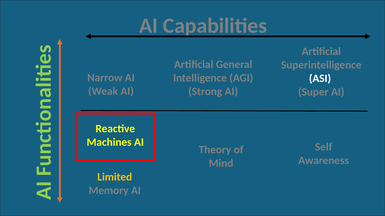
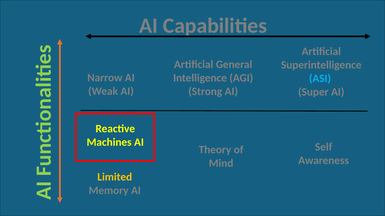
ASI colour: white -> light blue
